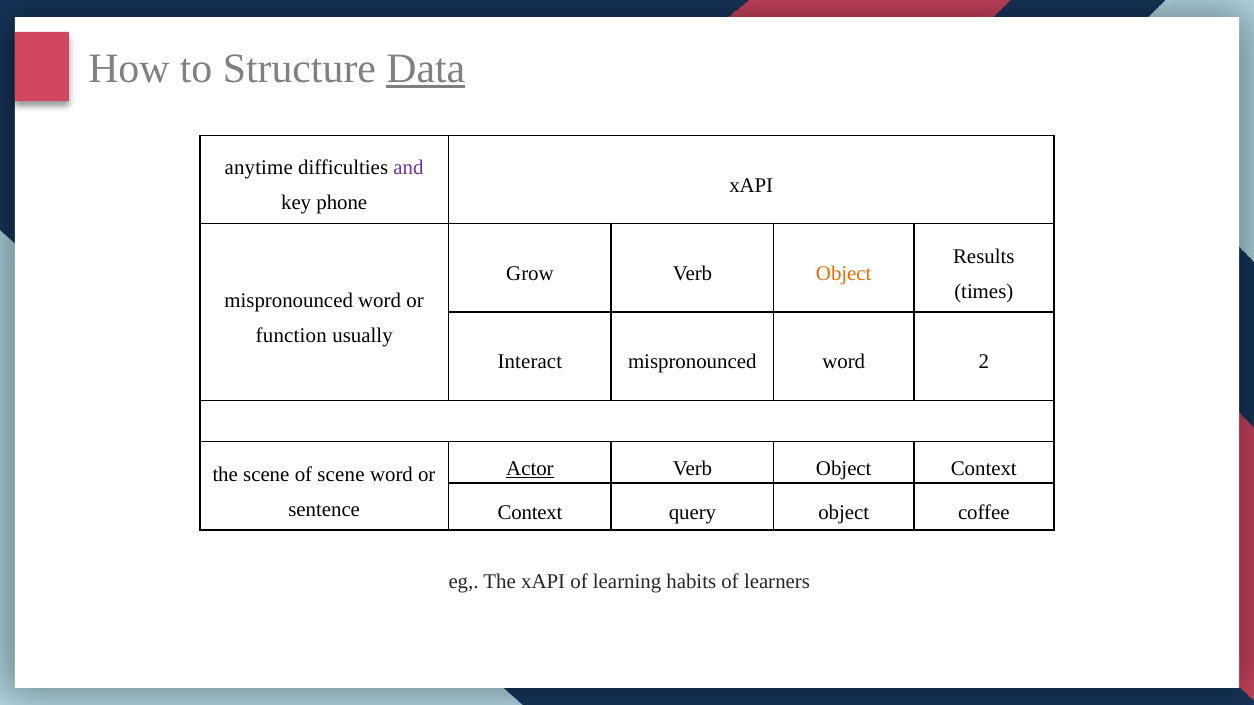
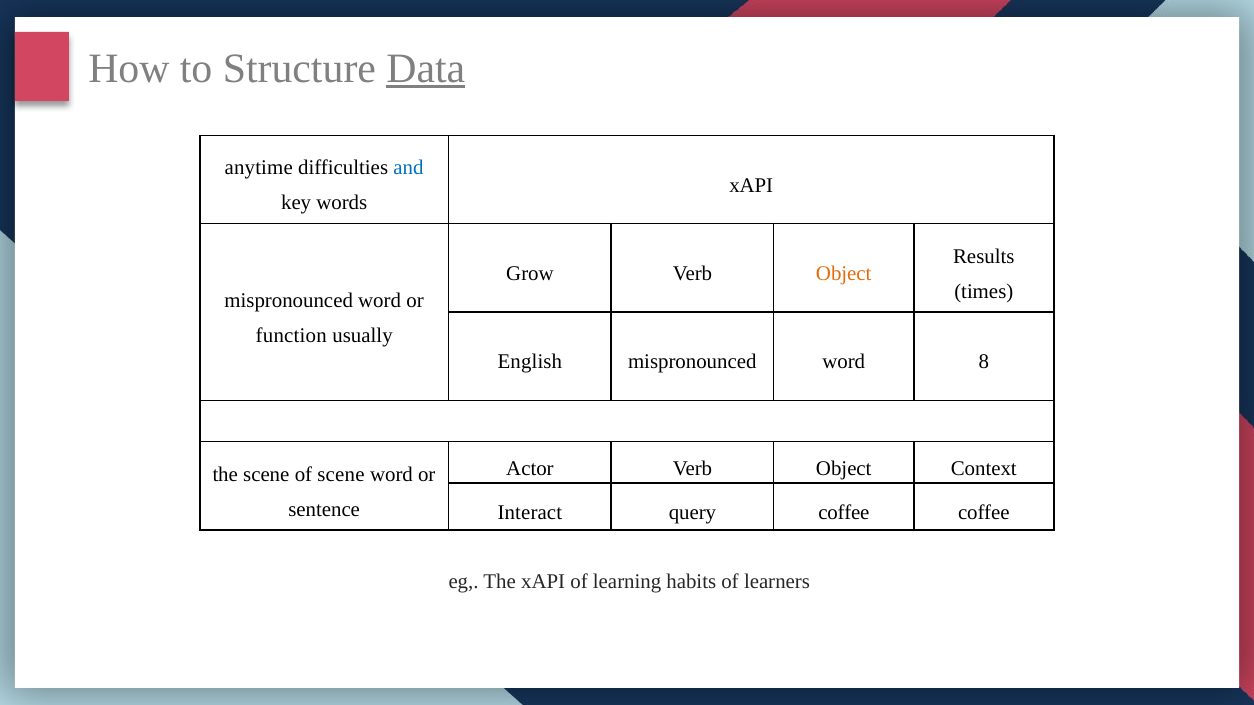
and colour: purple -> blue
phone: phone -> words
Interact: Interact -> English
2: 2 -> 8
Actor underline: present -> none
Context at (530, 513): Context -> Interact
query object: object -> coffee
